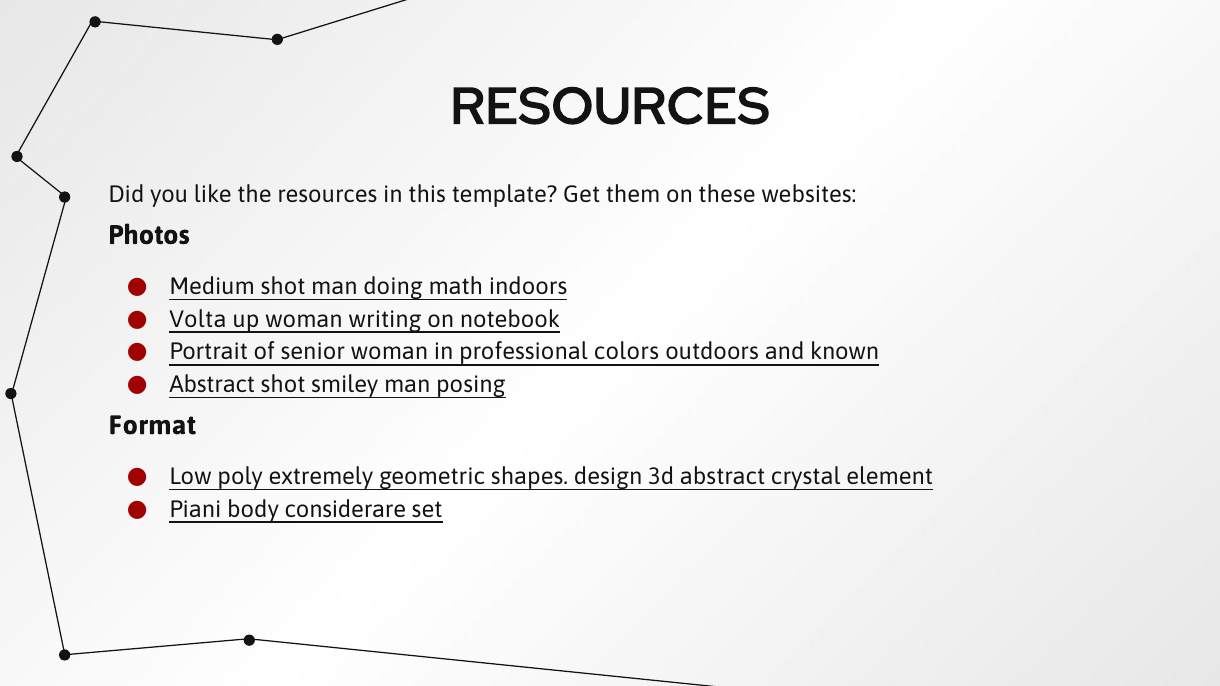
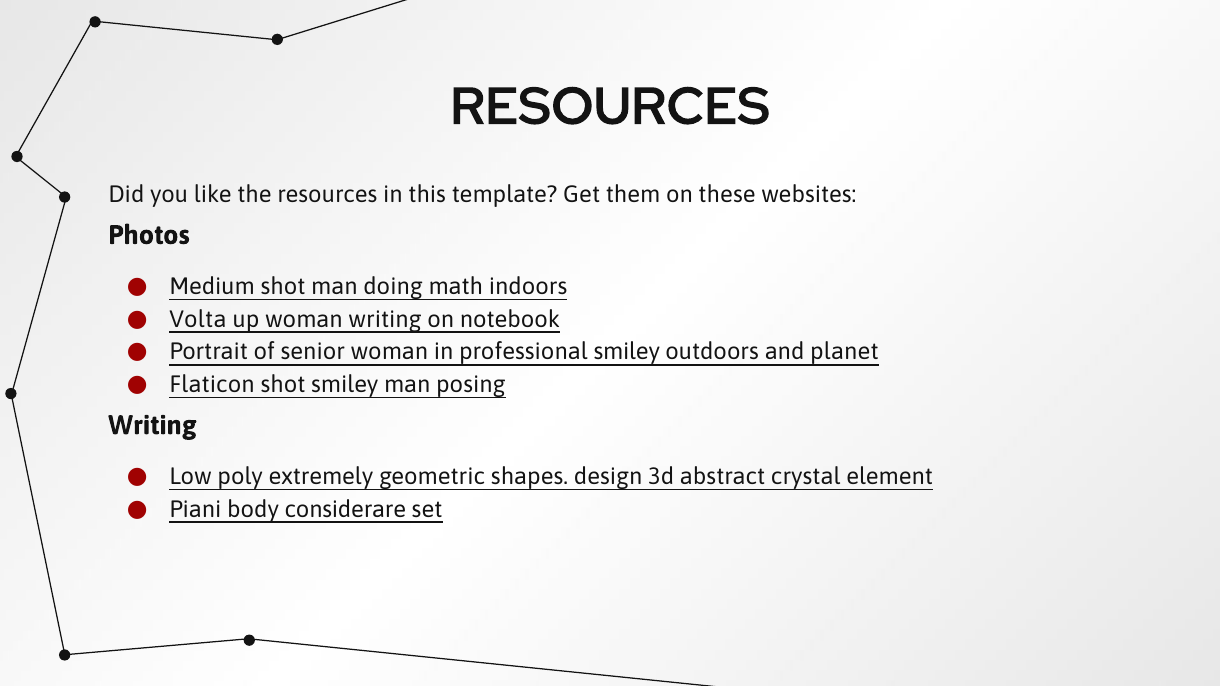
professional colors: colors -> smiley
known: known -> planet
Abstract at (212, 385): Abstract -> Flaticon
Format at (152, 425): Format -> Writing
